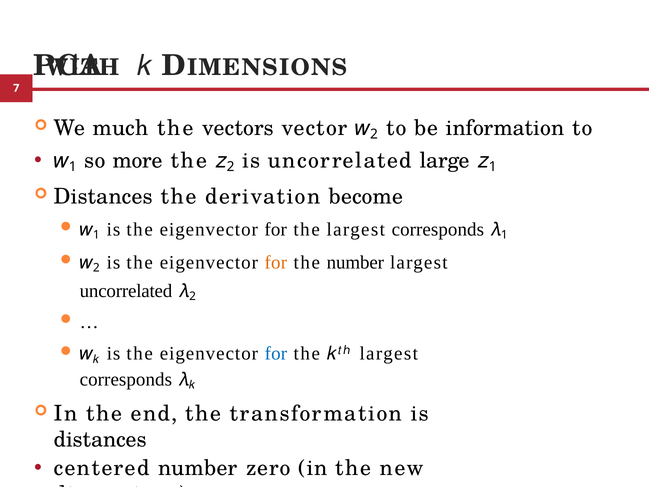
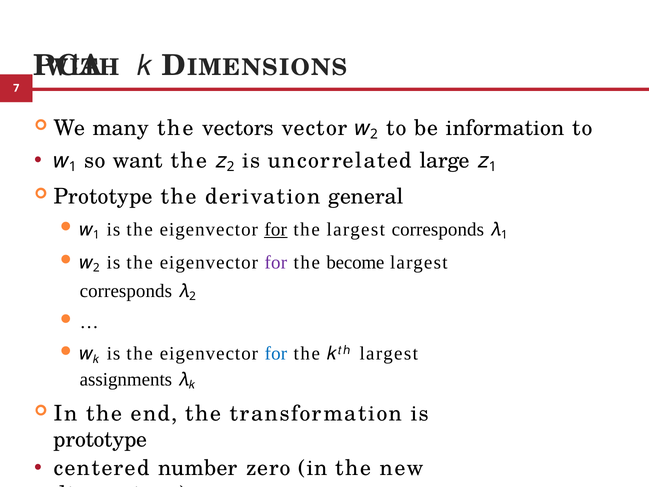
much: much -> many
more: more -> want
Distances at (103, 197): Distances -> Prototype
become: become -> general
for at (276, 229) underline: none -> present
for at (276, 262) colour: orange -> purple
the number: number -> become
uncorrelated at (126, 291): uncorrelated -> corresponds
corresponds at (126, 379): corresponds -> assignments
distances at (100, 439): distances -> prototype
